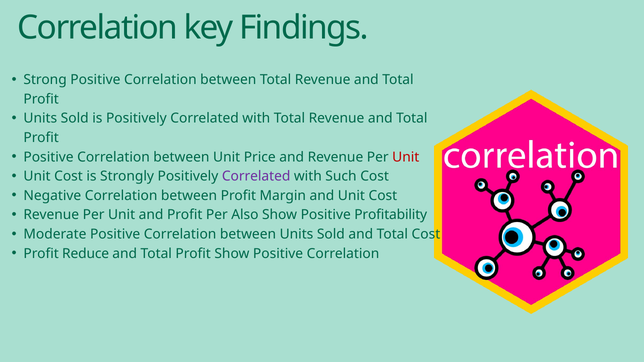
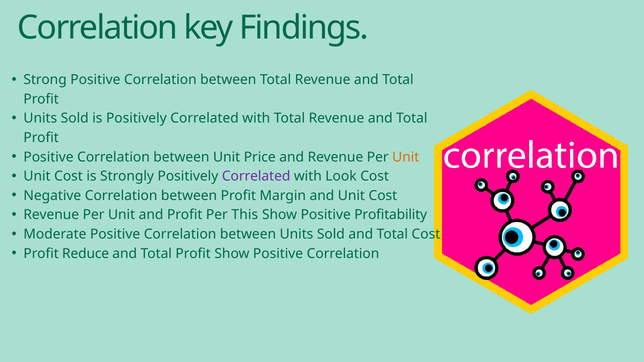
Unit at (406, 157) colour: red -> orange
Such: Such -> Look
Also: Also -> This
